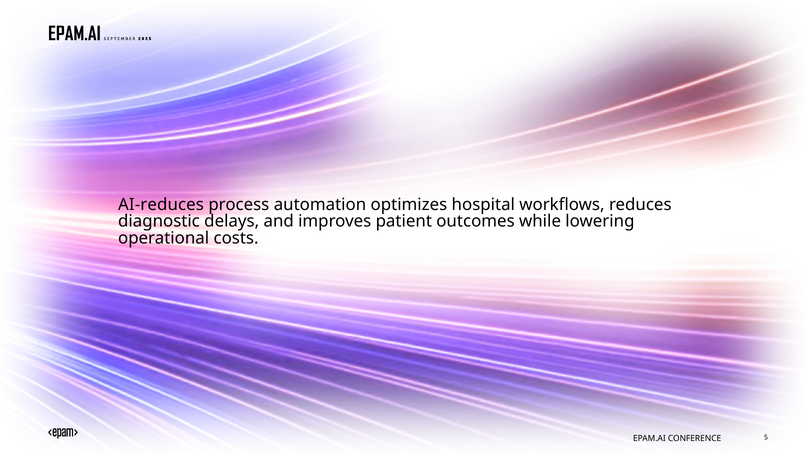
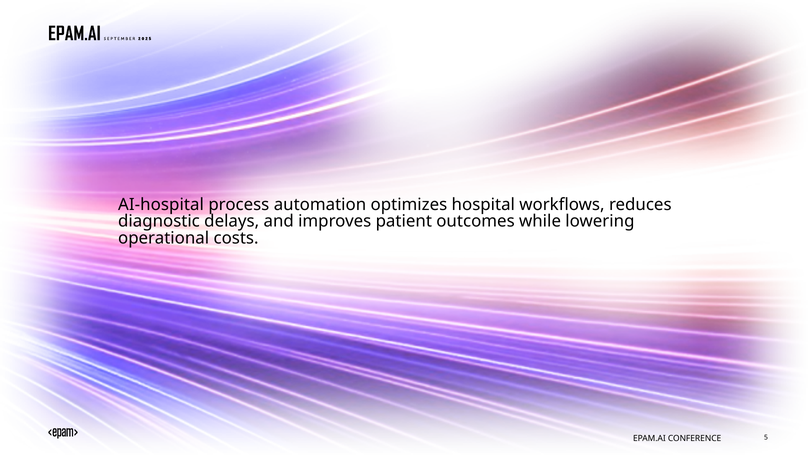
AI-reduces: AI-reduces -> AI-hospital
